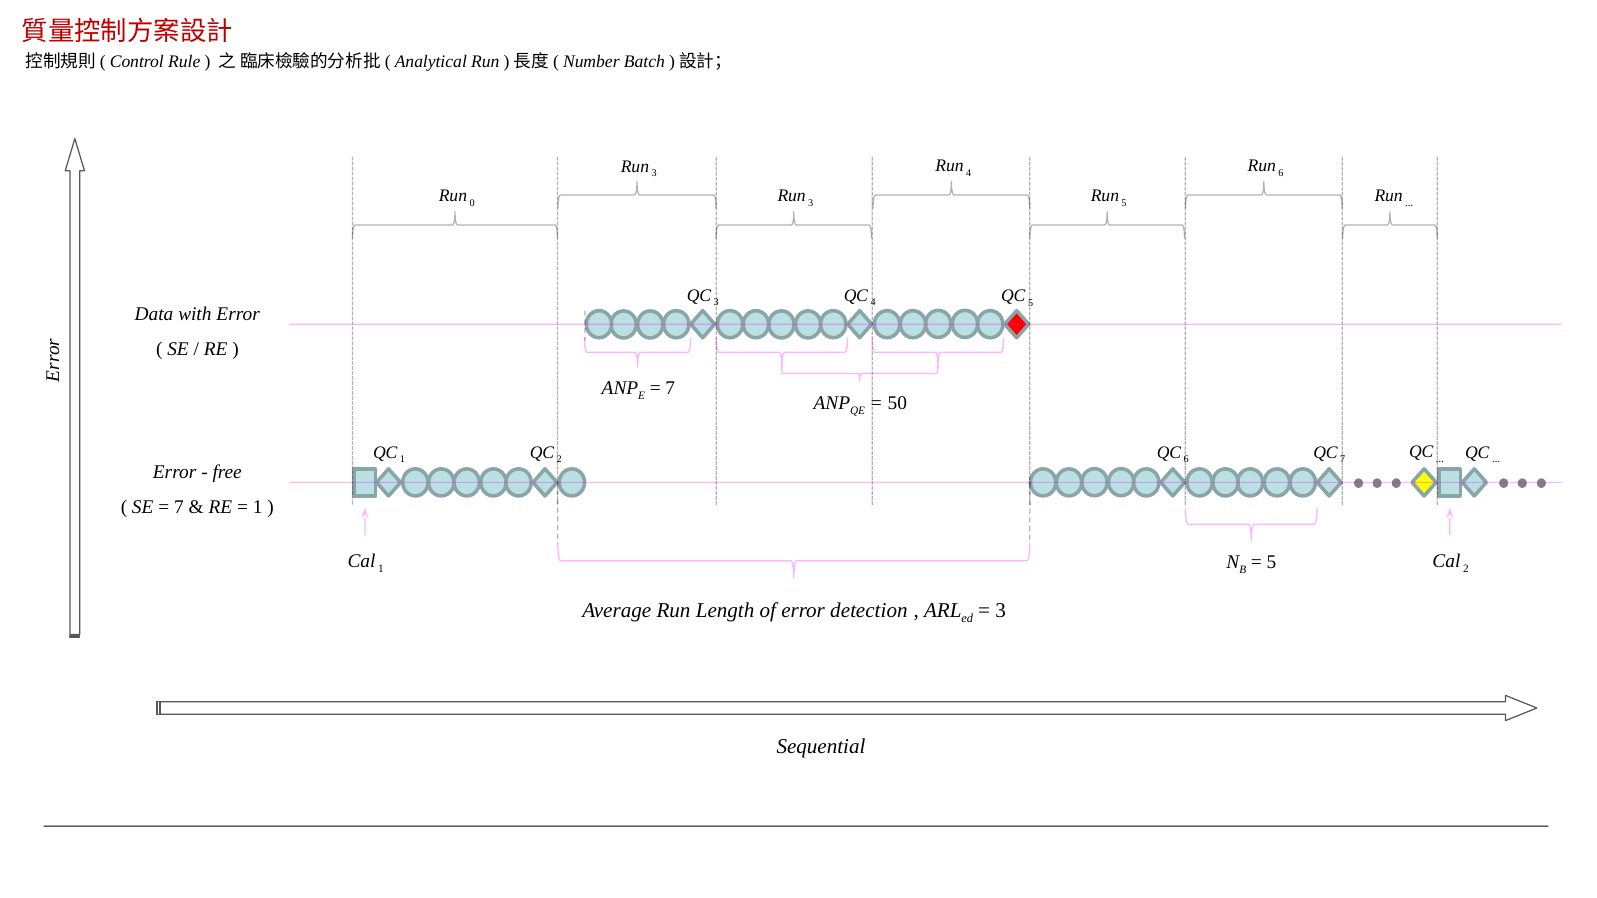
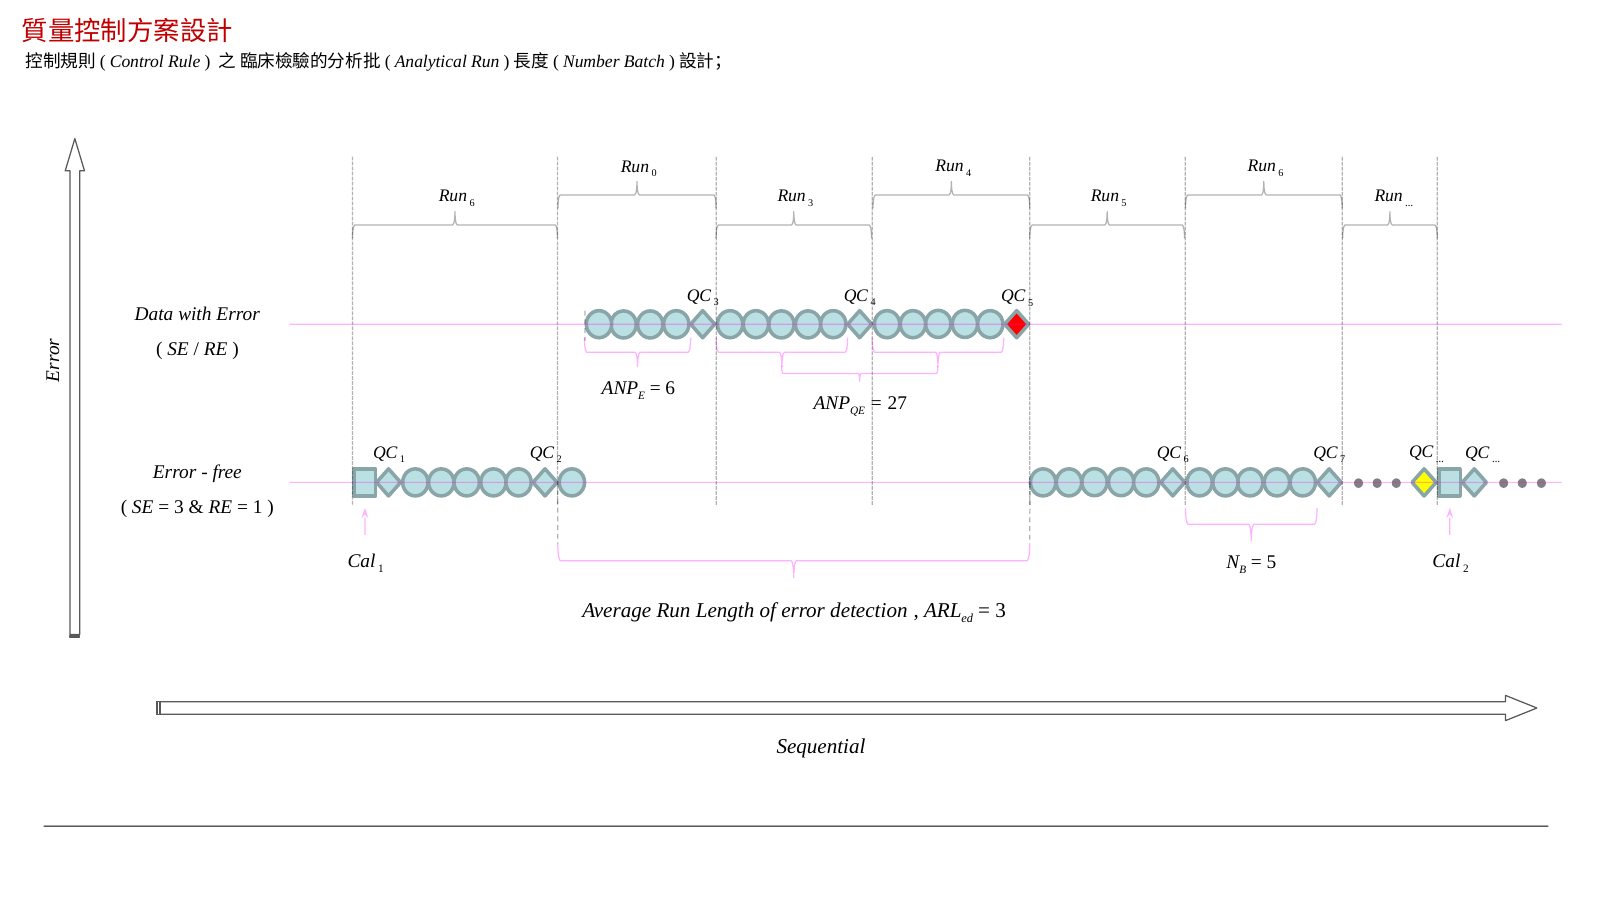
3 at (654, 173): 3 -> 0
0 at (472, 203): 0 -> 6
7 at (670, 388): 7 -> 6
50: 50 -> 27
7 at (179, 507): 7 -> 3
